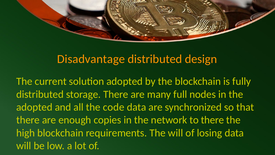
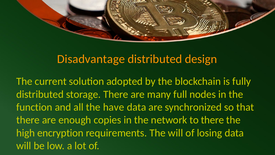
adopted at (34, 107): adopted -> function
code: code -> have
high blockchain: blockchain -> encryption
